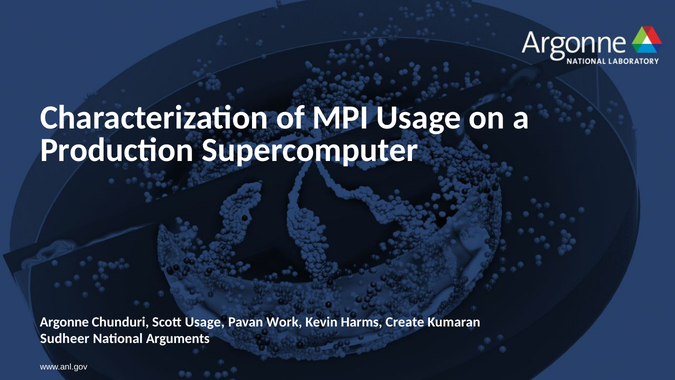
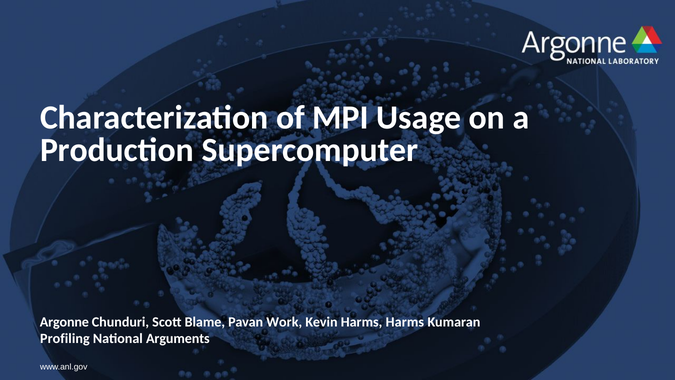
Scott Usage: Usage -> Blame
Harms Create: Create -> Harms
Sudheer: Sudheer -> Profiling
